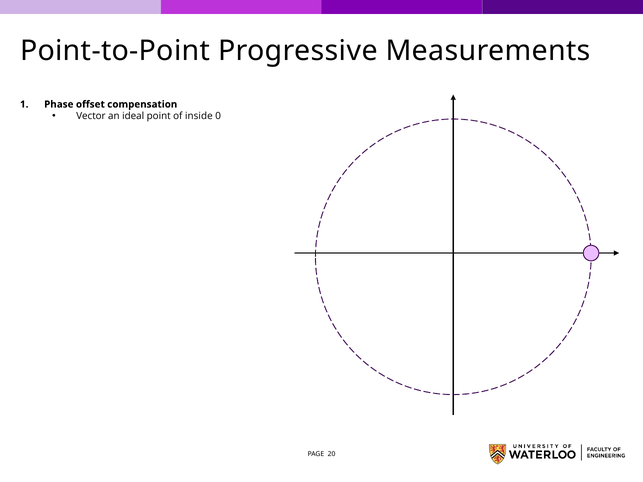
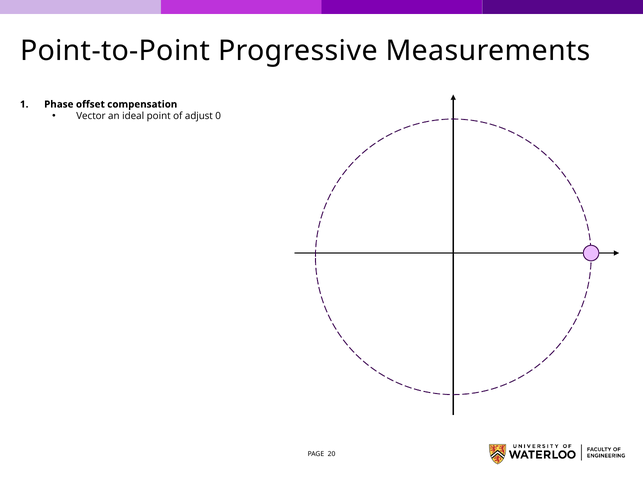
inside: inside -> adjust
